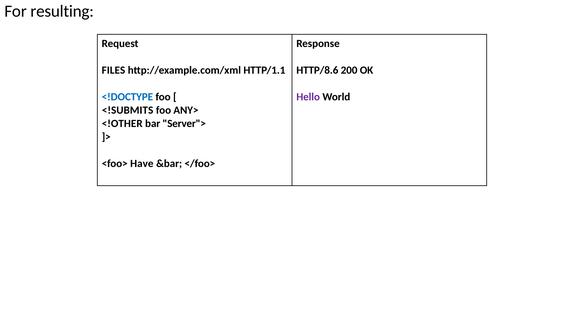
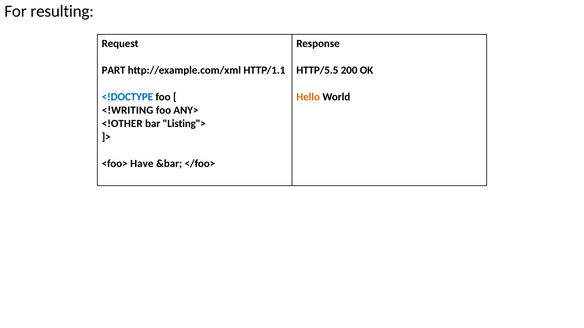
FILES: FILES -> PART
HTTP/8.6: HTTP/8.6 -> HTTP/5.5
Hello colour: purple -> orange
<!SUBMITS: <!SUBMITS -> <!WRITING
Server">: Server"> -> Listing">
